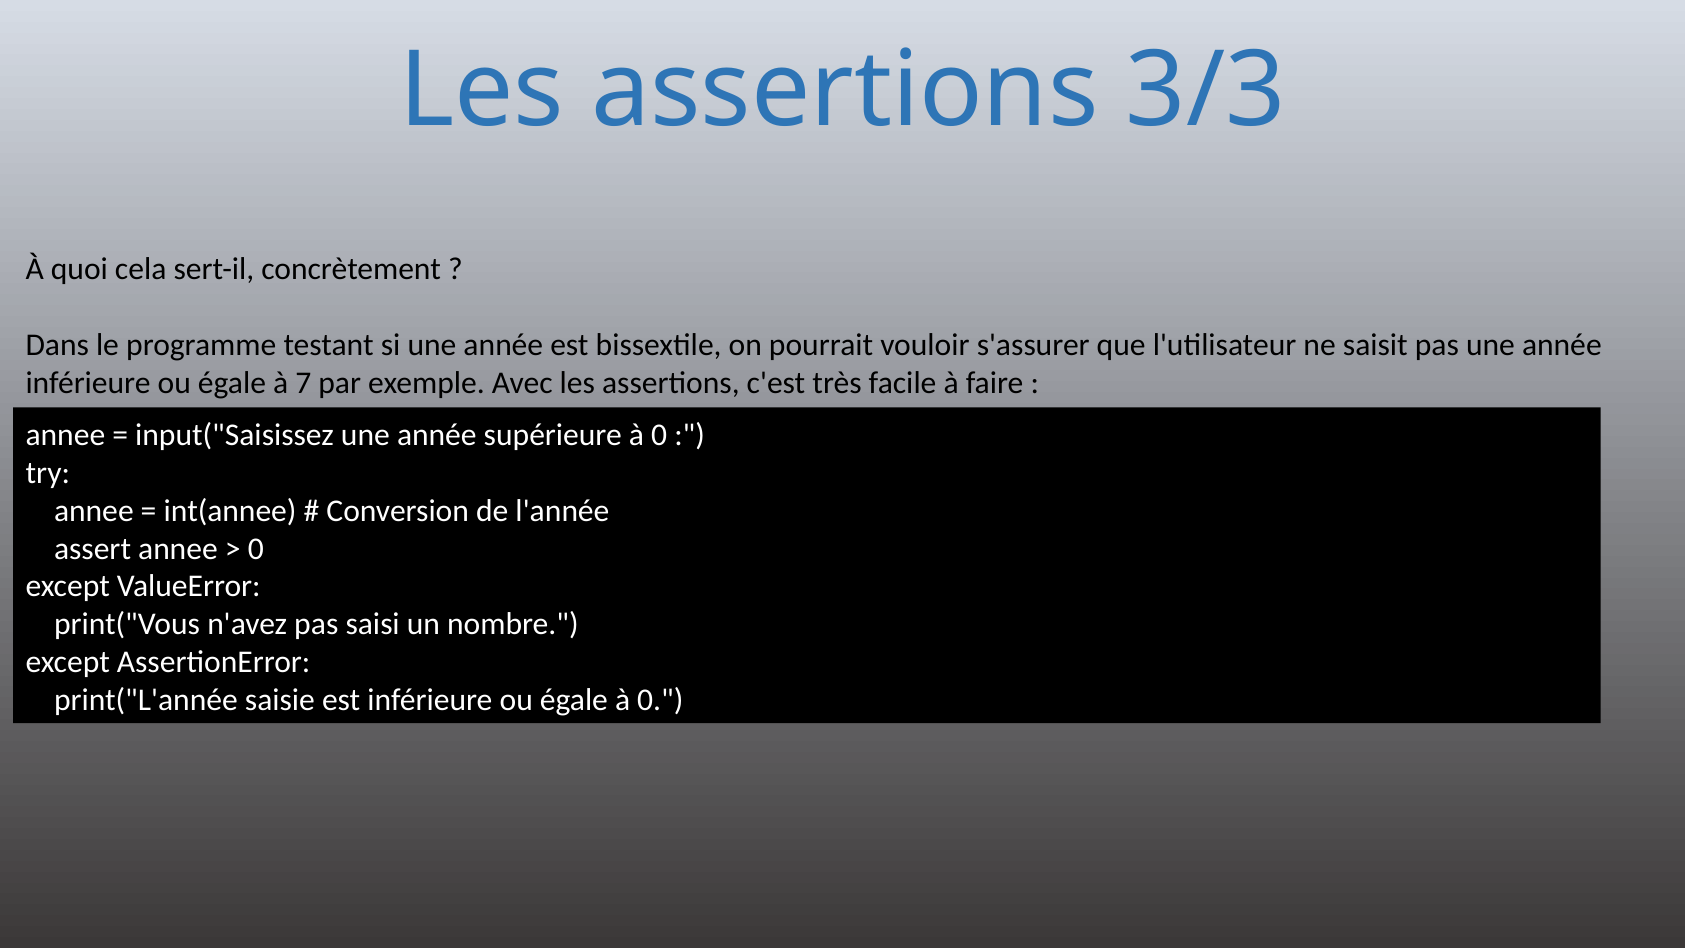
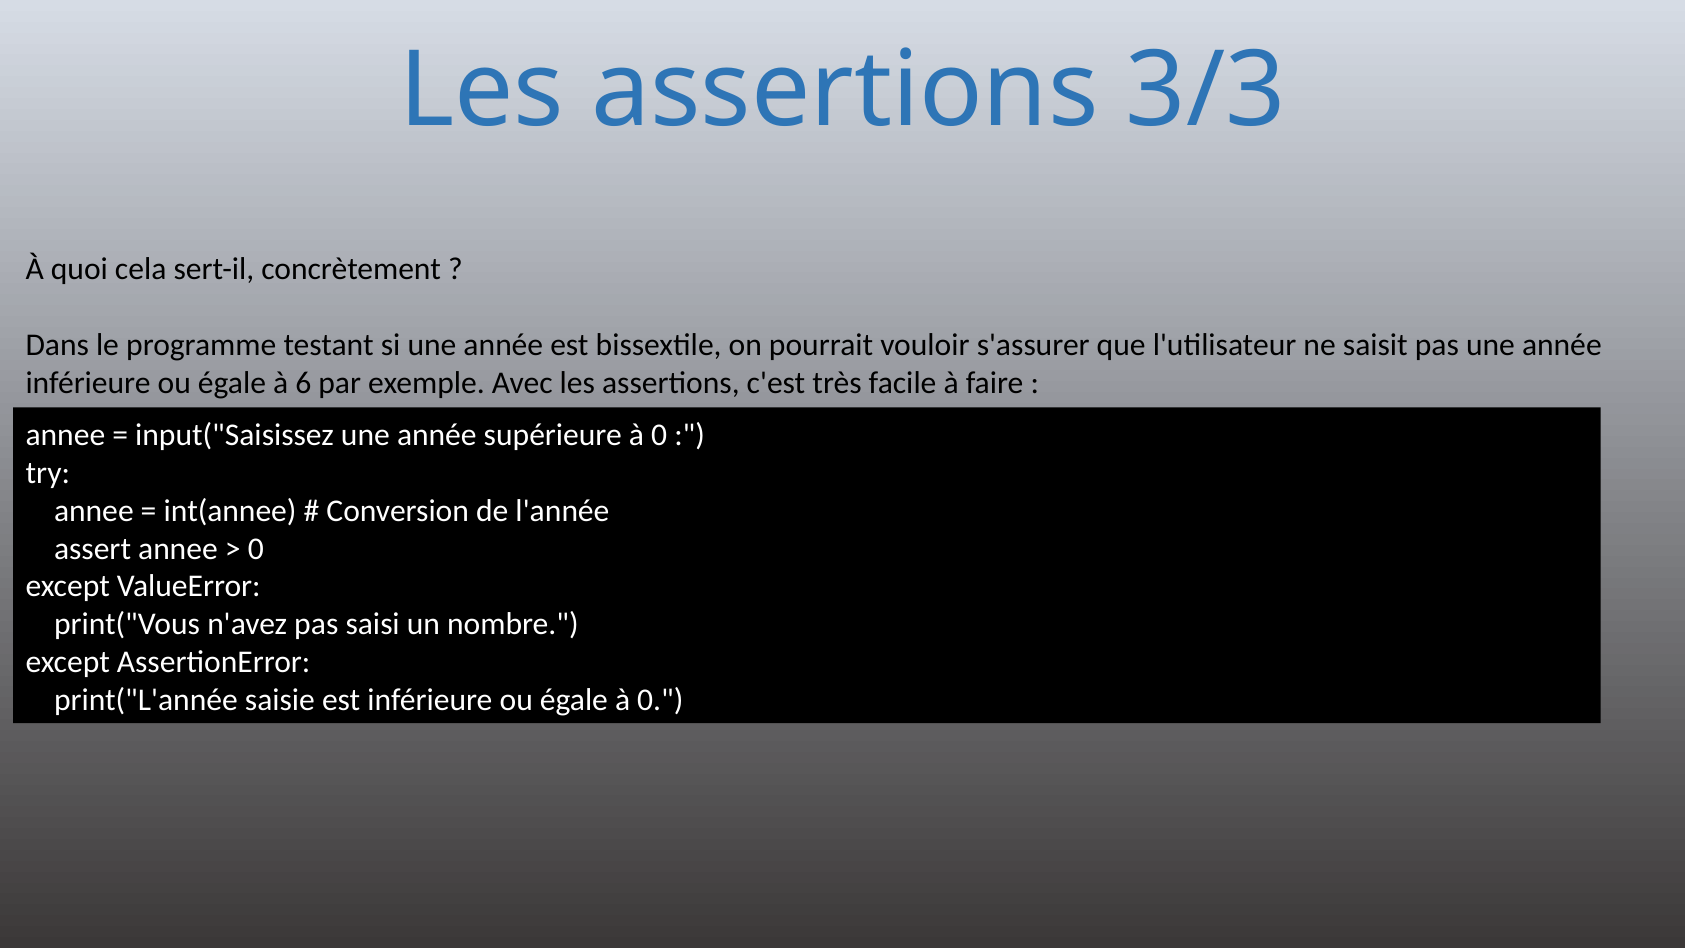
7: 7 -> 6
